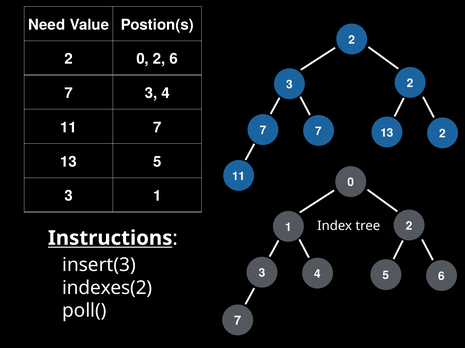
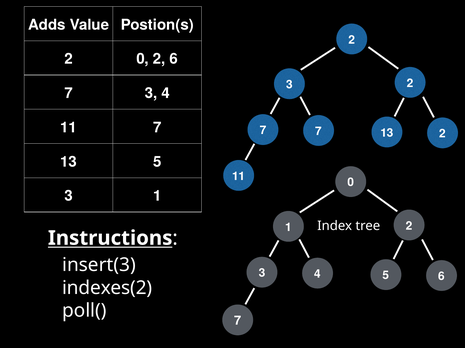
Need: Need -> Adds
